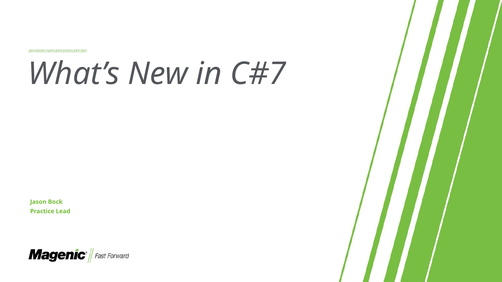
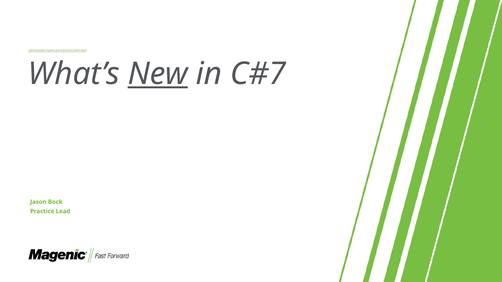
New underline: none -> present
